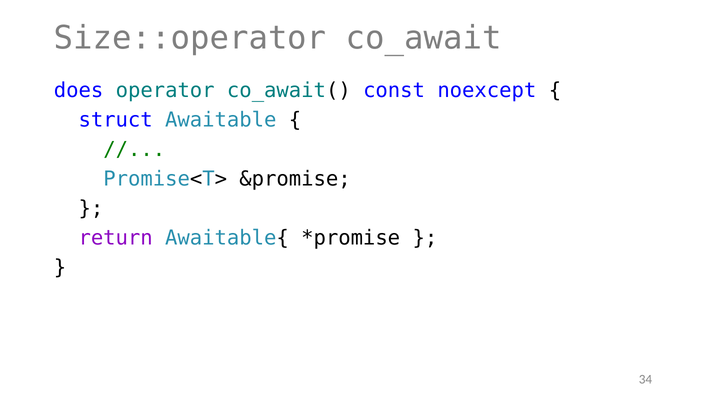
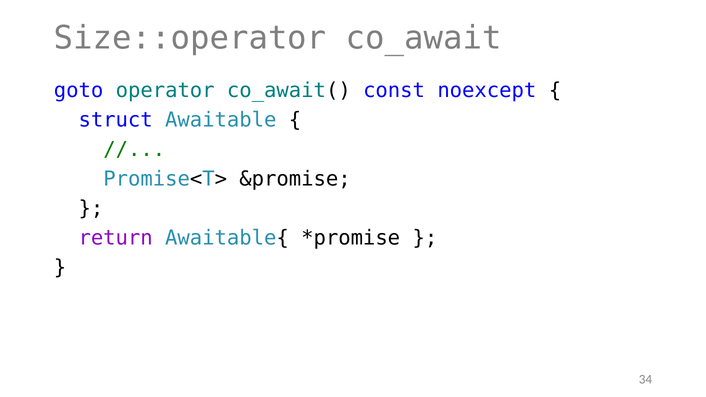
does: does -> goto
